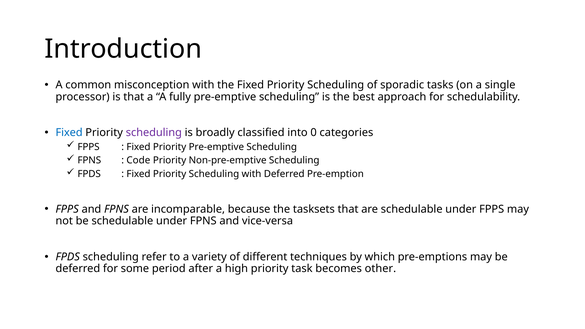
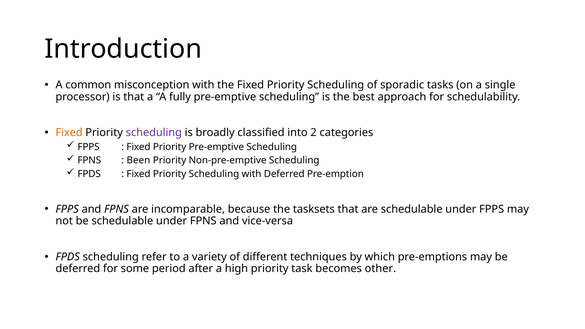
Fixed at (69, 133) colour: blue -> orange
0: 0 -> 2
Code: Code -> Been
